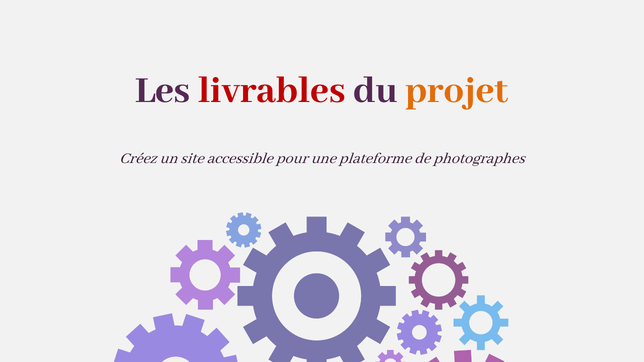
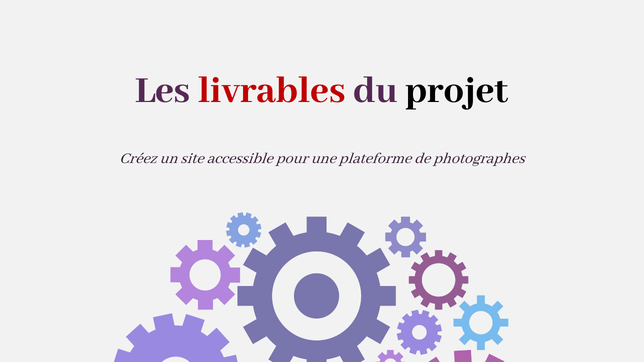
projet colour: orange -> black
